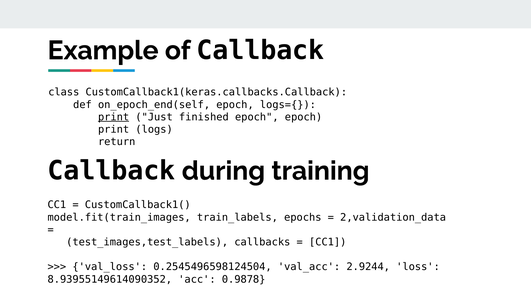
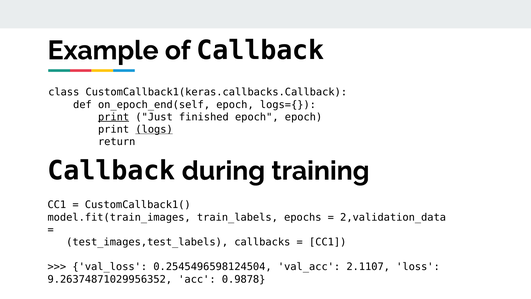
logs underline: none -> present
2.9244: 2.9244 -> 2.1107
8.93955149614090352: 8.93955149614090352 -> 9.26374871029956352
